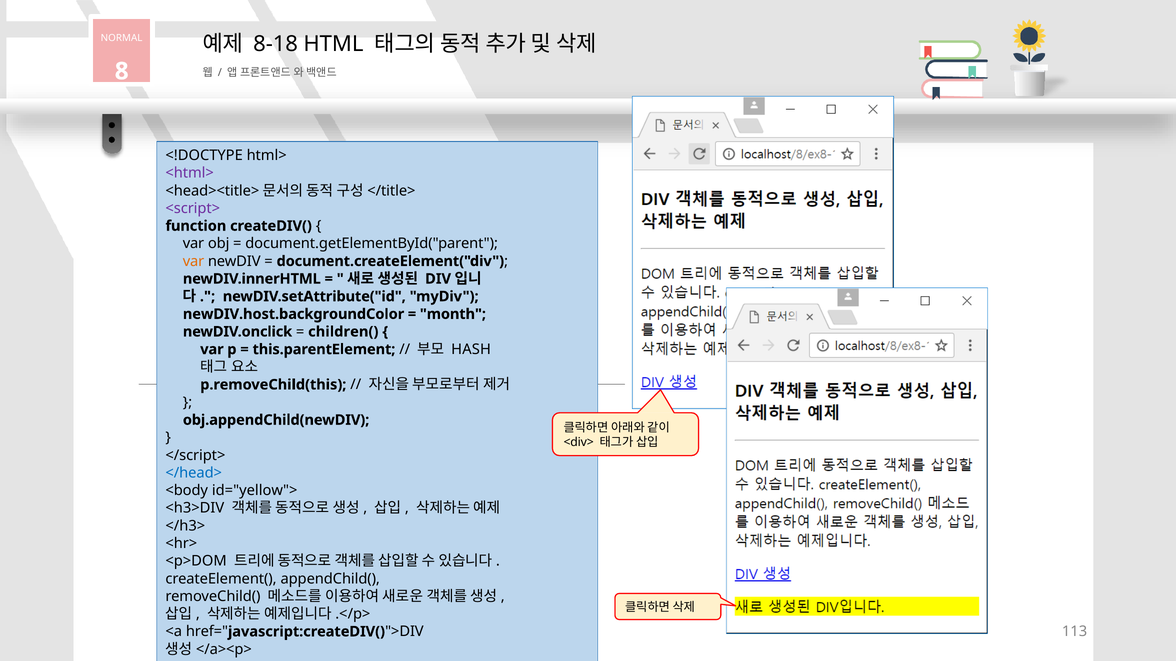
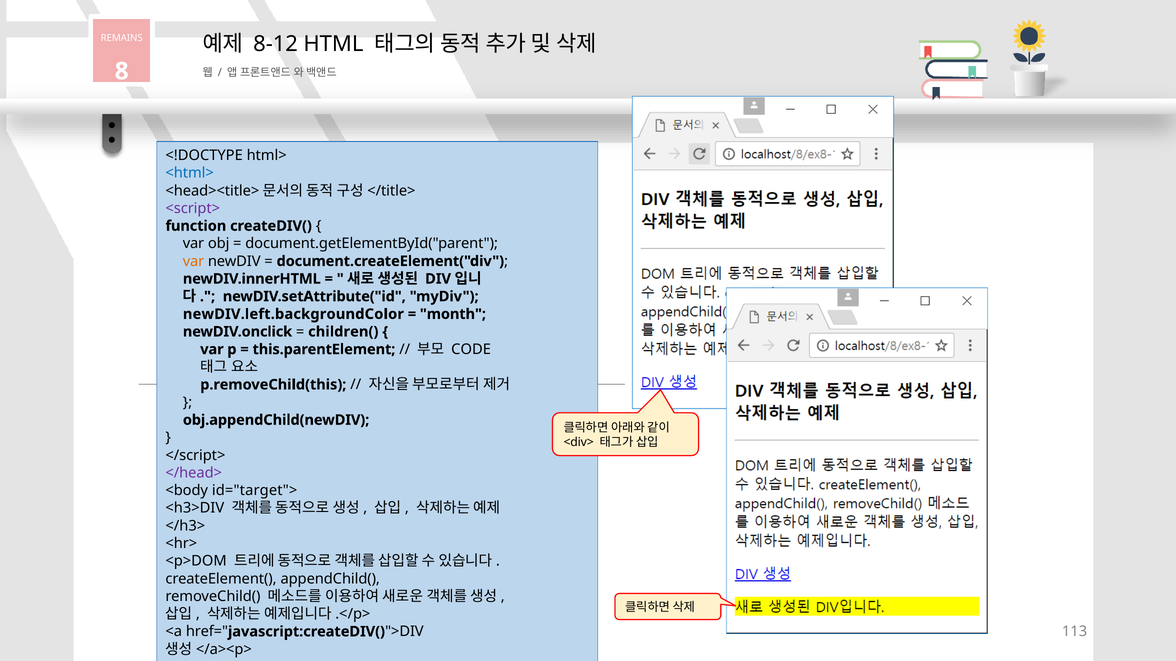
NORMAL: NORMAL -> REMAINS
8-18: 8-18 -> 8-12
<html> colour: purple -> blue
newDIV.host.backgroundColor: newDIV.host.backgroundColor -> newDIV.left.backgroundColor
HASH: HASH -> CODE
</head> colour: blue -> purple
id="yellow">: id="yellow"> -> id="target">
